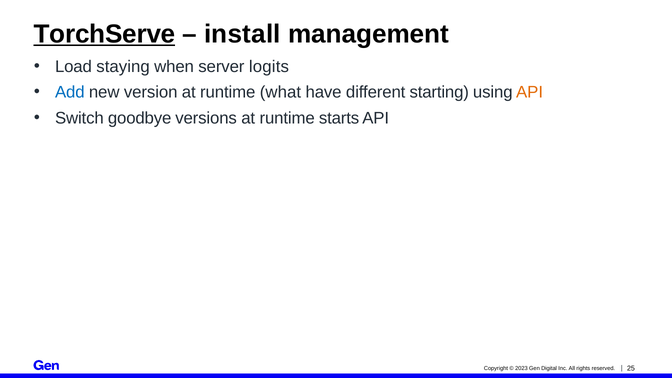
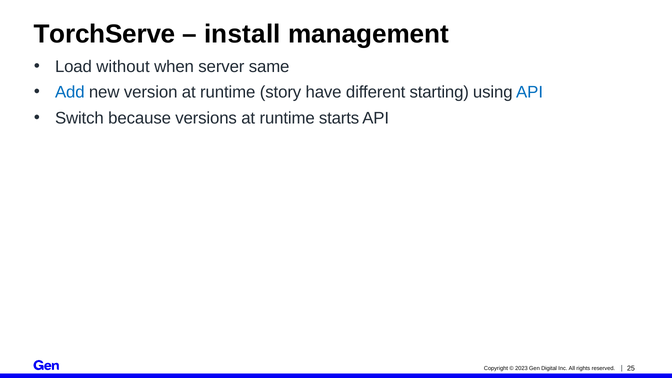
TorchServe underline: present -> none
staying: staying -> without
logits: logits -> same
what: what -> story
API at (530, 92) colour: orange -> blue
goodbye: goodbye -> because
